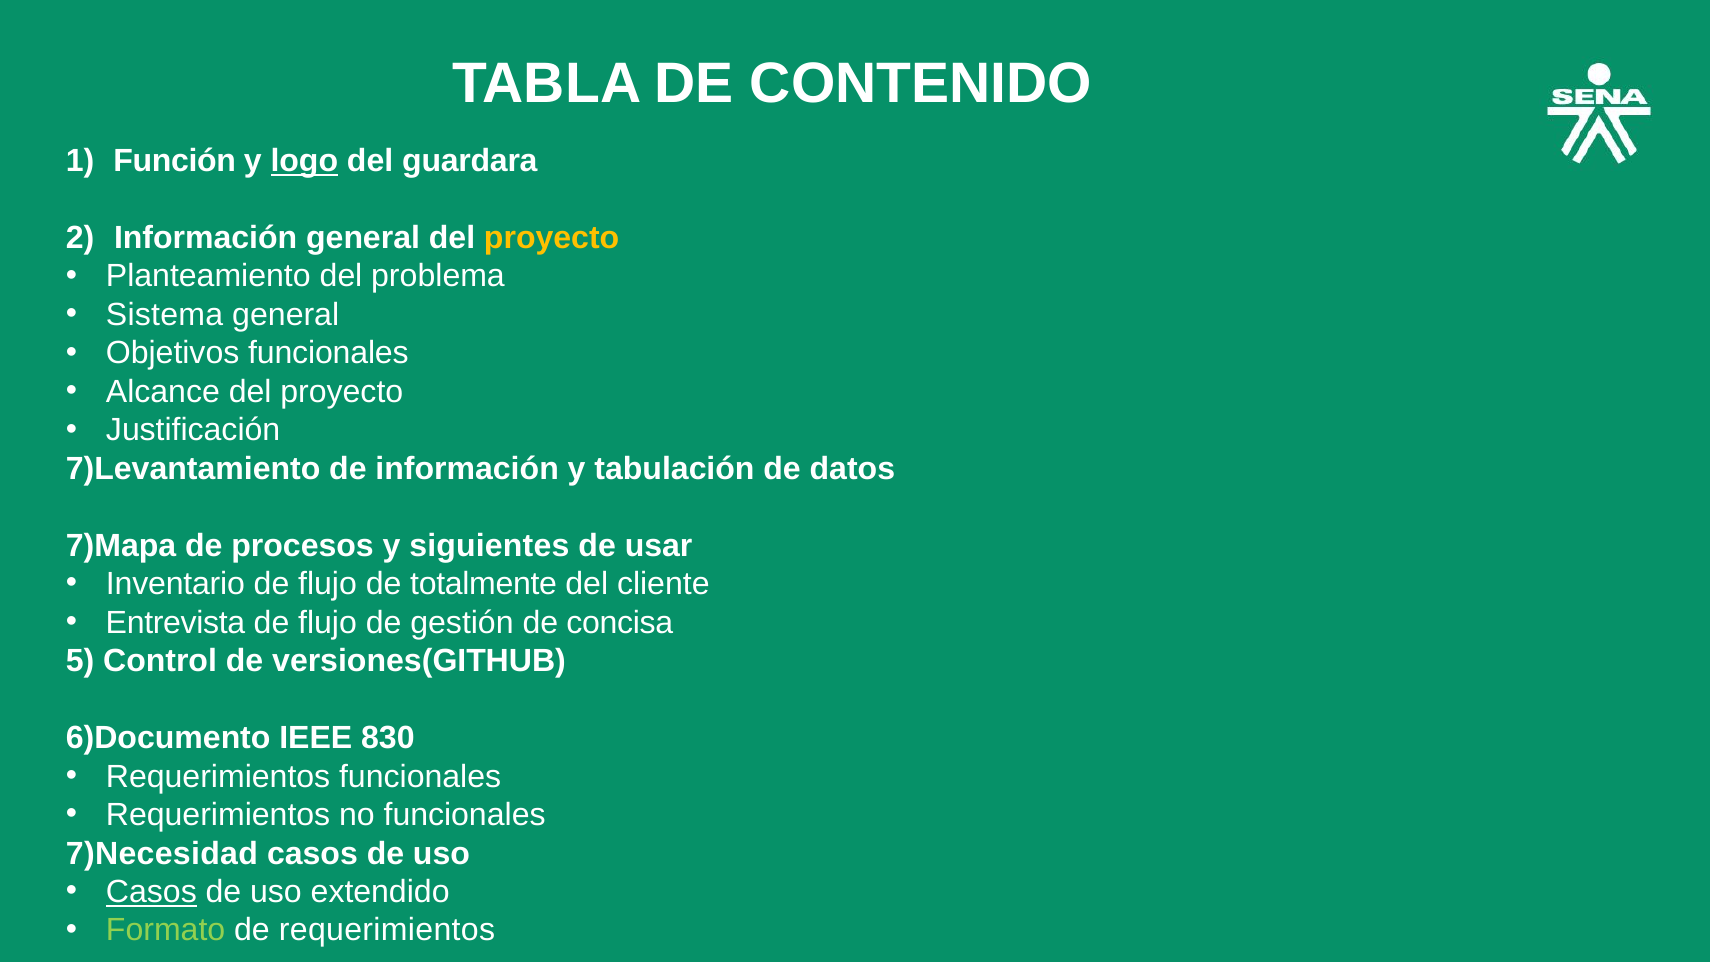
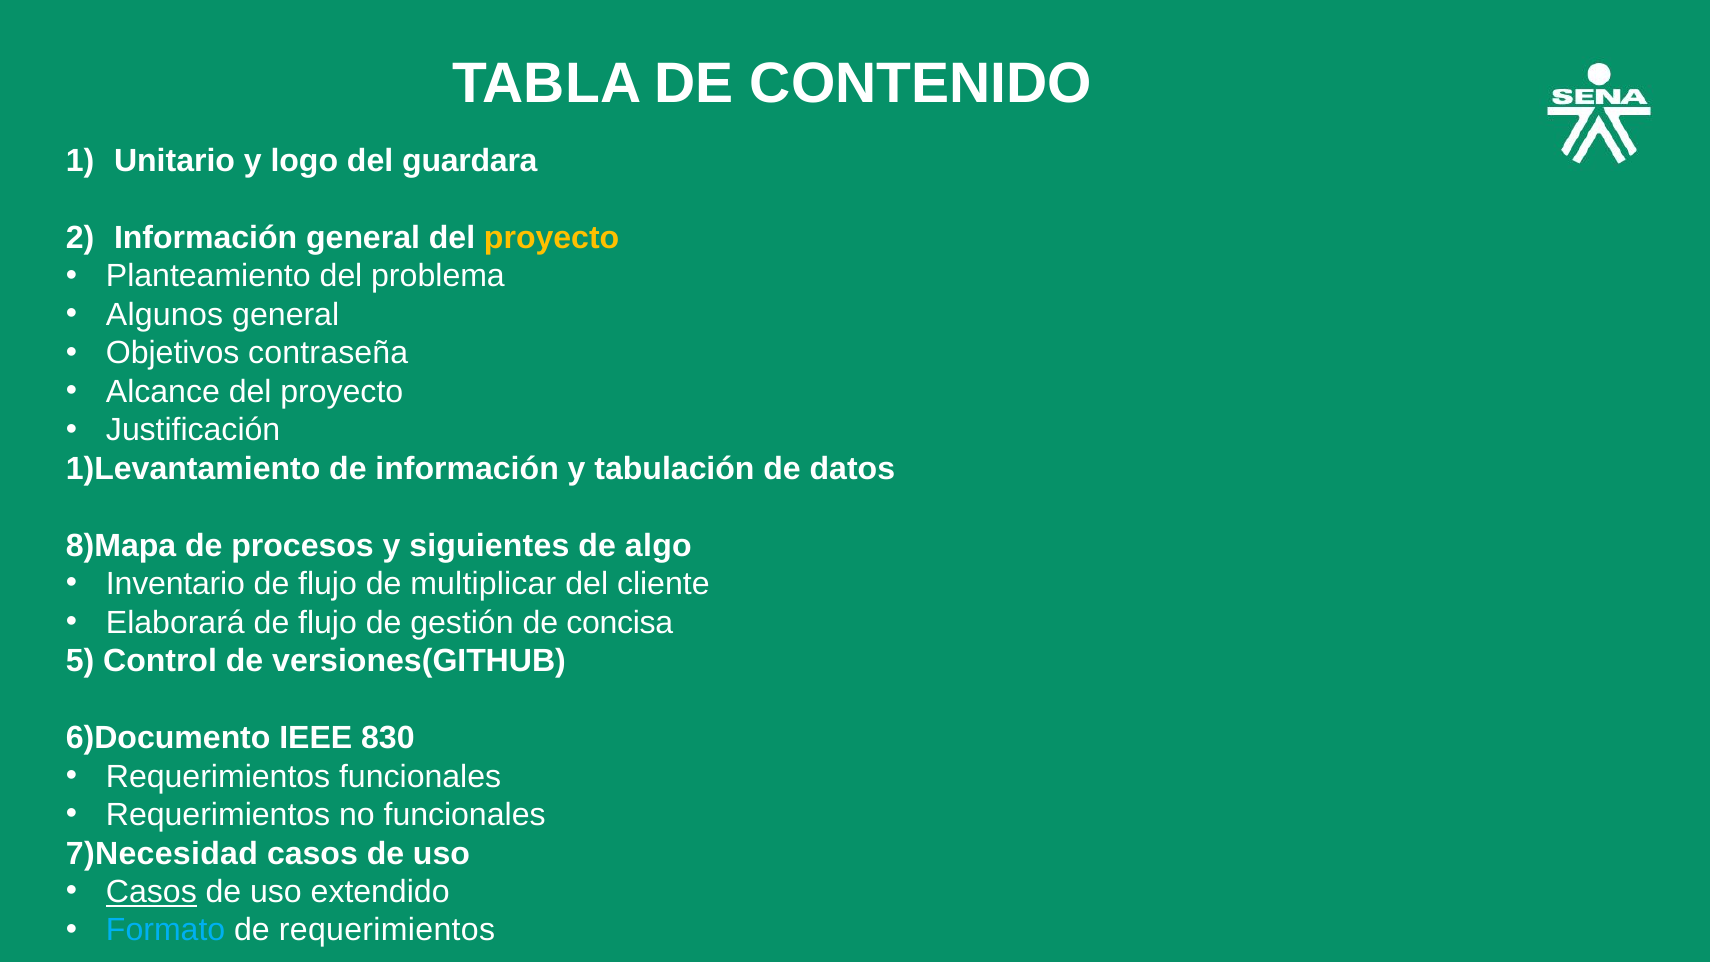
Función: Función -> Unitario
logo underline: present -> none
Sistema: Sistema -> Algunos
Objetivos funcionales: funcionales -> contraseña
7)Levantamiento: 7)Levantamiento -> 1)Levantamiento
7)Mapa: 7)Mapa -> 8)Mapa
usar: usar -> algo
totalmente: totalmente -> multiplicar
Entrevista: Entrevista -> Elaborará
Formato colour: light green -> light blue
